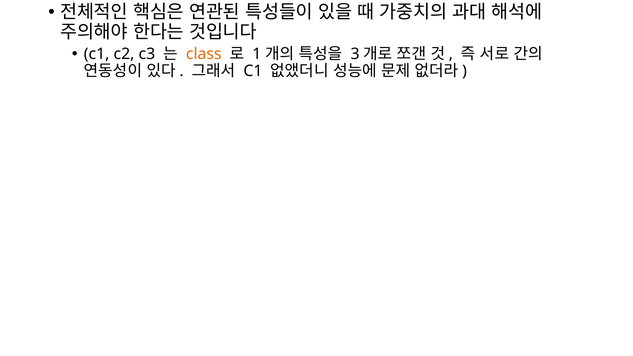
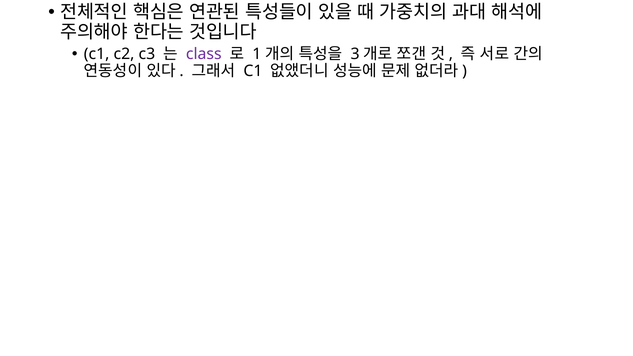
class colour: orange -> purple
